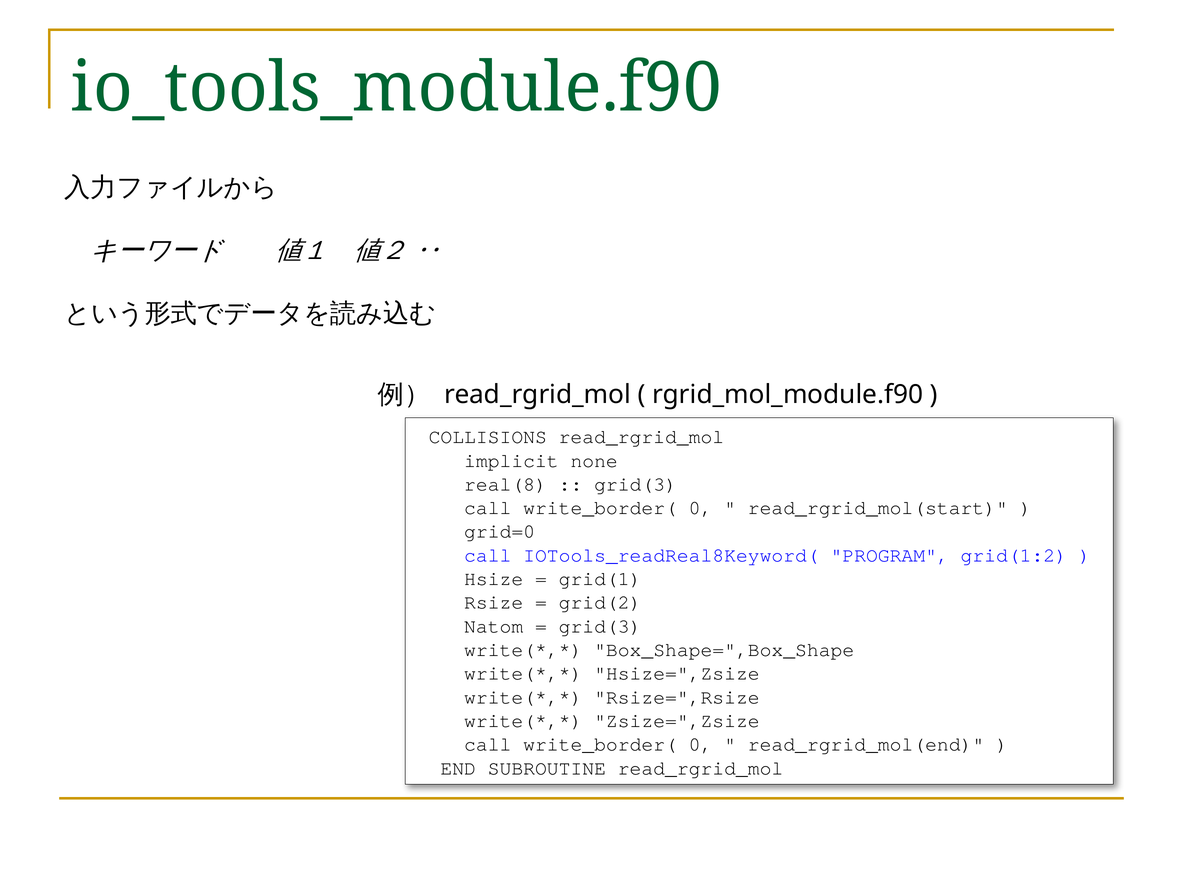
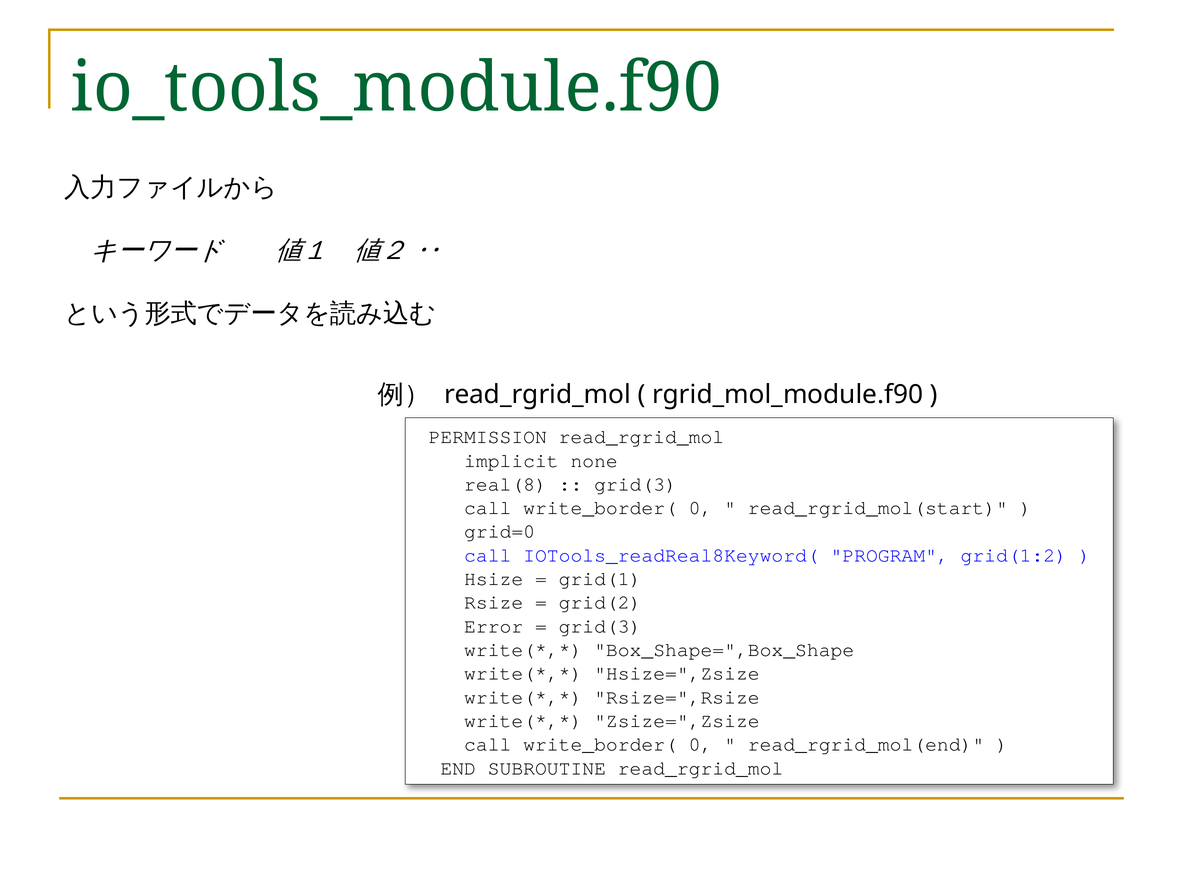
COLLISIONS: COLLISIONS -> PERMISSION
Natom: Natom -> Error
